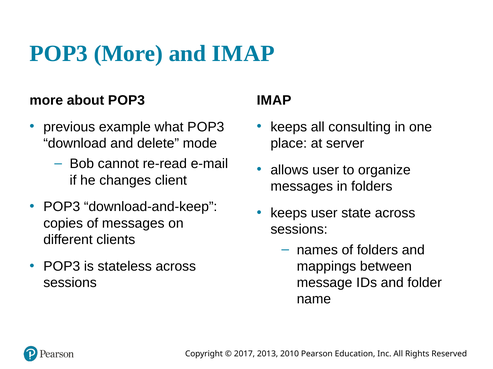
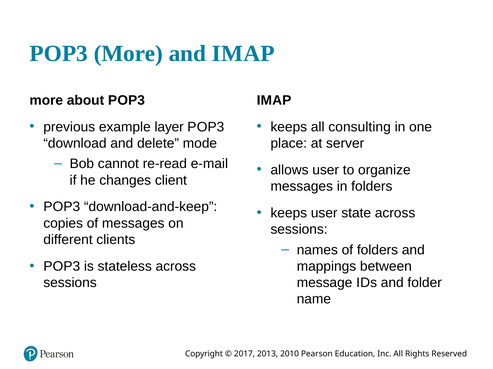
what: what -> layer
